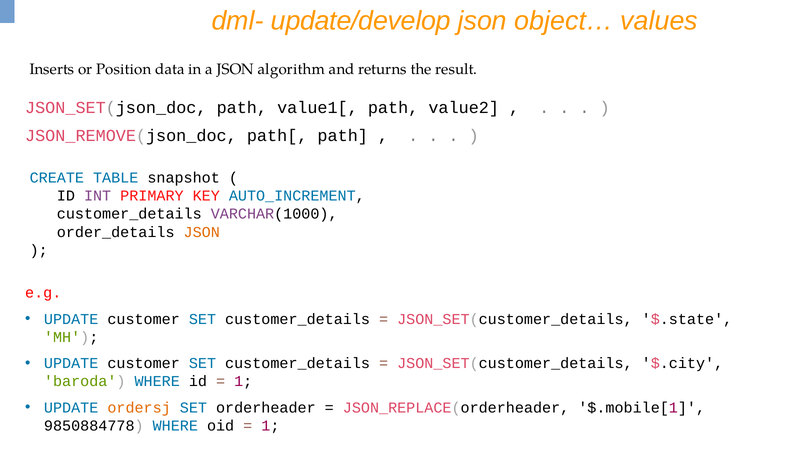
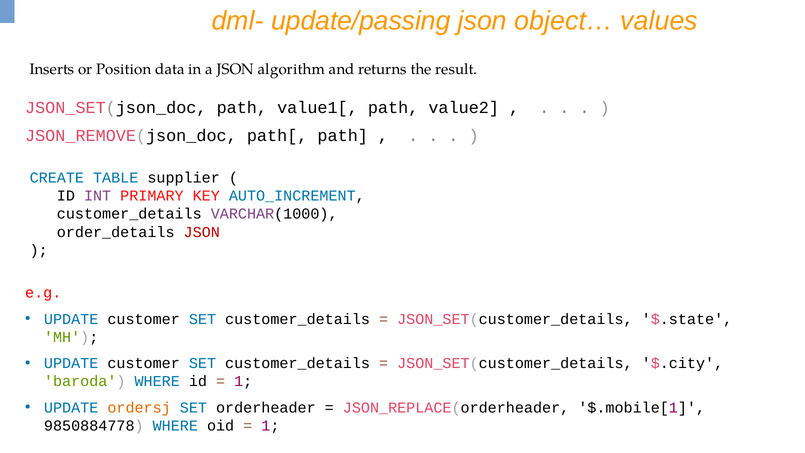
update/develop: update/develop -> update/passing
snapshot: snapshot -> supplier
JSON at (202, 232) colour: orange -> red
